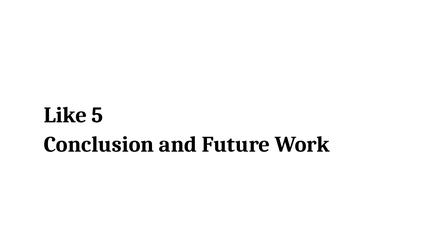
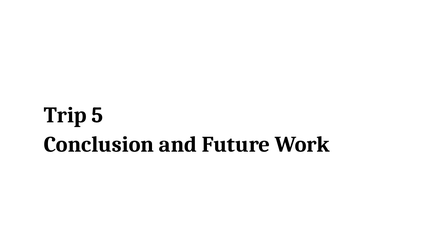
Like: Like -> Trip
